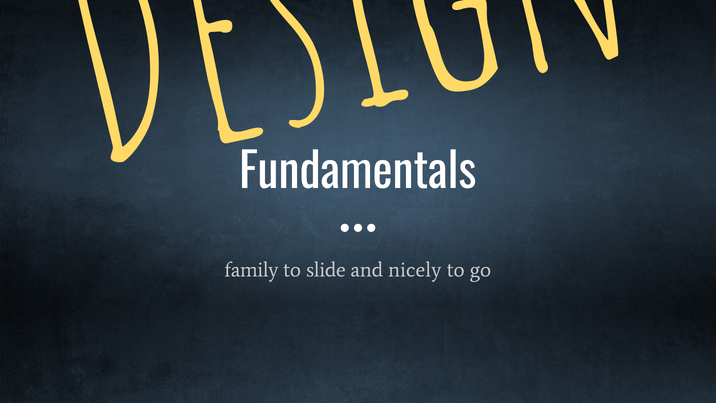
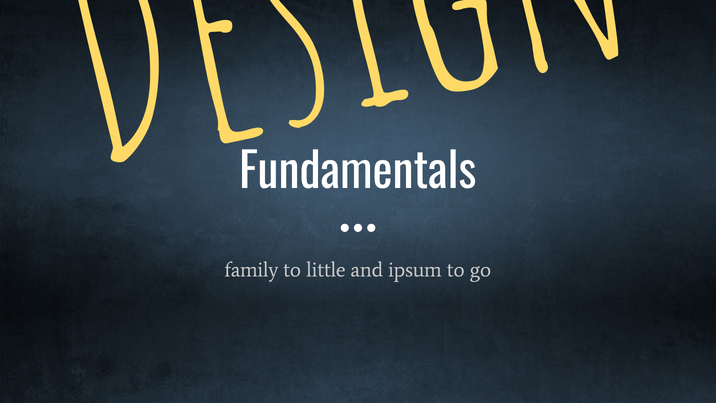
slide: slide -> little
nicely: nicely -> ipsum
